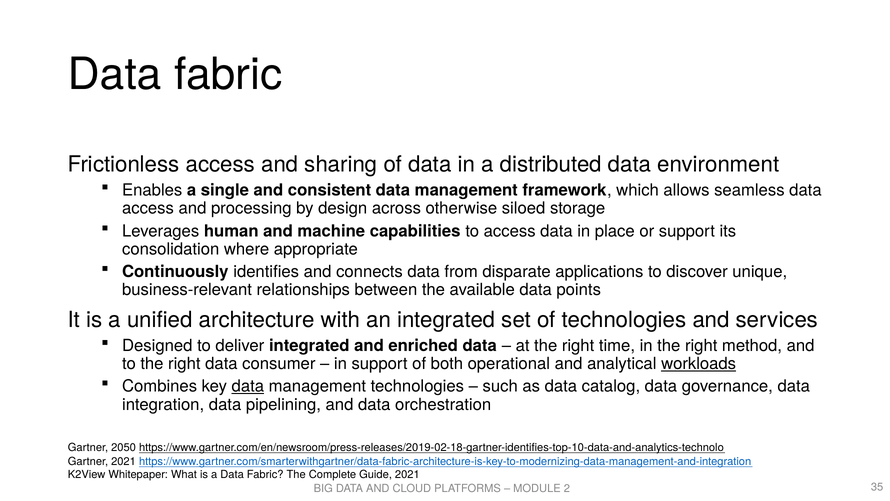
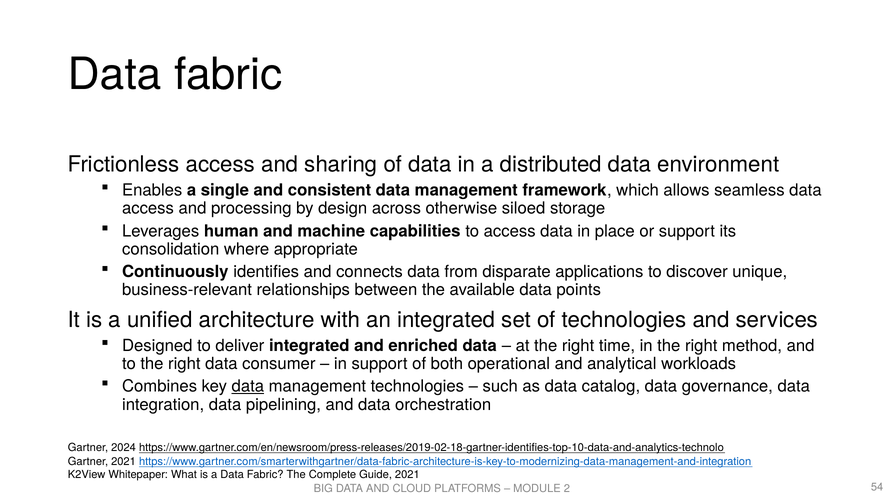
workloads underline: present -> none
2050: 2050 -> 2024
35: 35 -> 54
